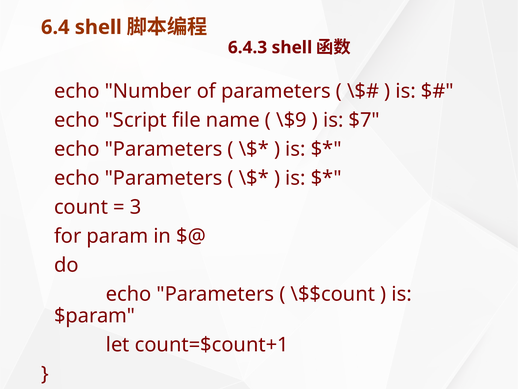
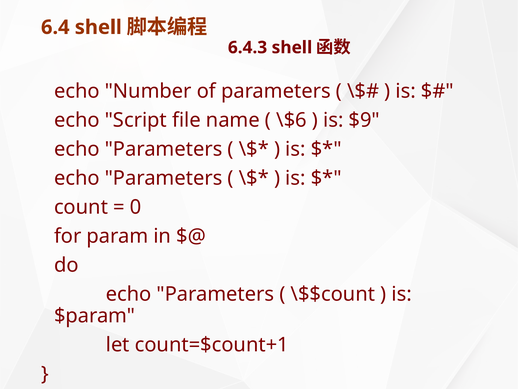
\$9: \$9 -> \$6
$7: $7 -> $9
3: 3 -> 0
